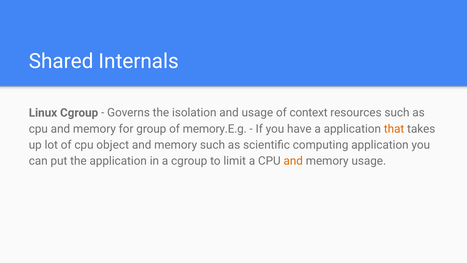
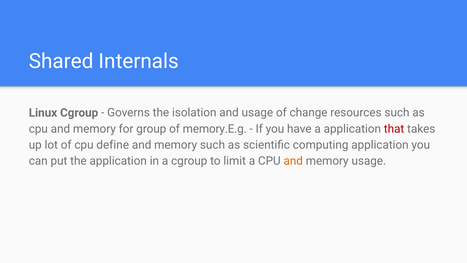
context: context -> change
that colour: orange -> red
object: object -> define
